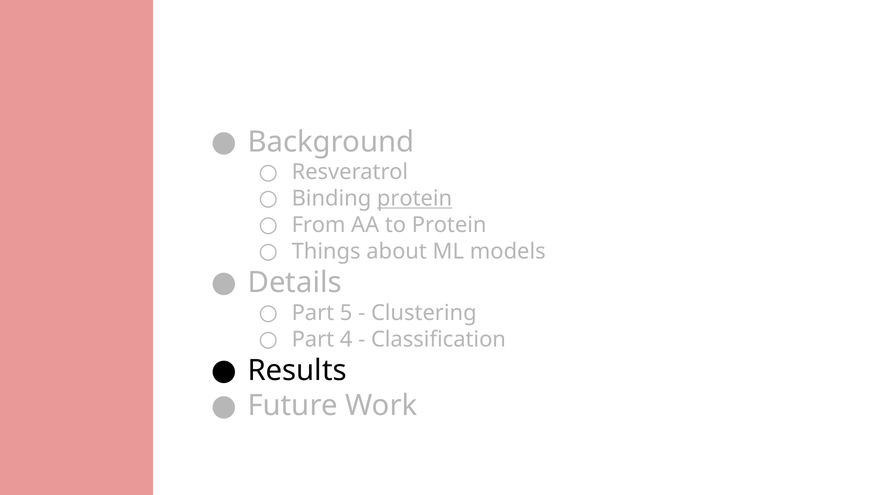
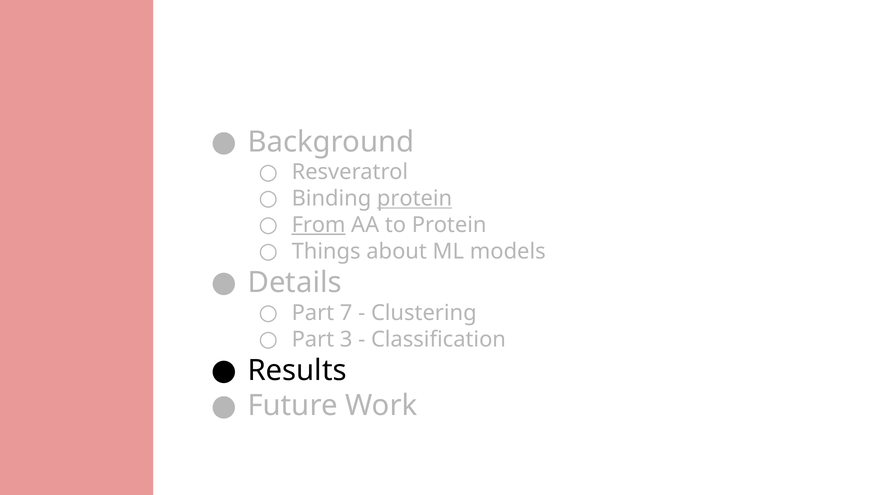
From underline: none -> present
5: 5 -> 7
4: 4 -> 3
